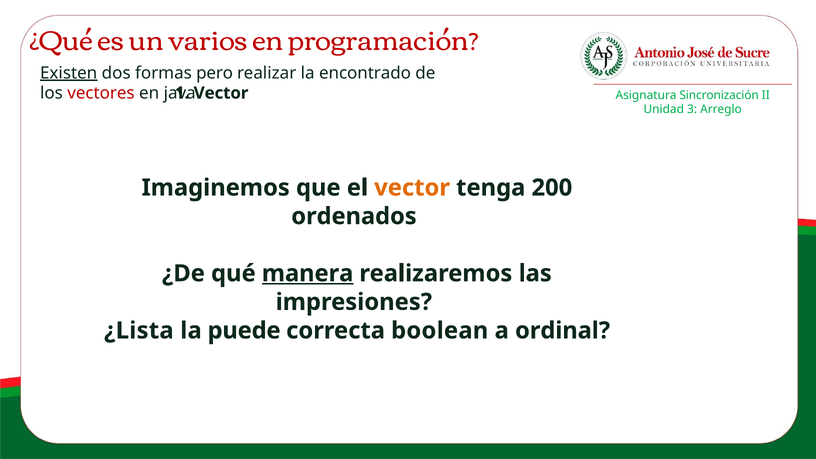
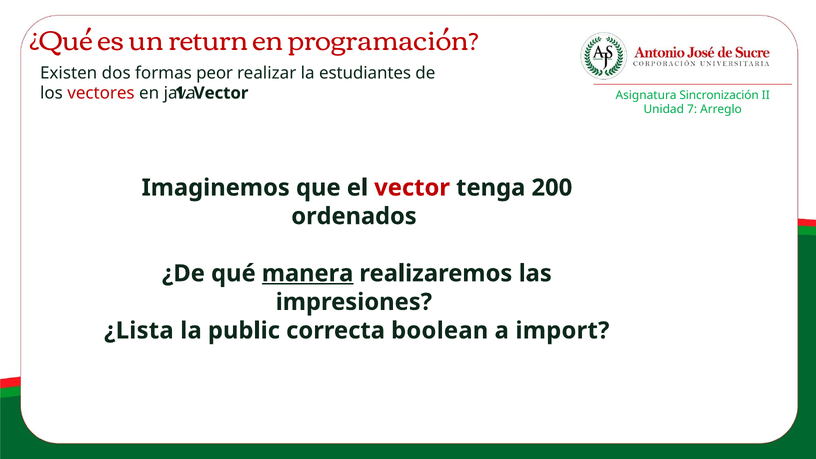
varios: varios -> return
Existen underline: present -> none
pero: pero -> peor
encontrado: encontrado -> estudiantes
3: 3 -> 7
vector at (412, 188) colour: orange -> red
puede: puede -> public
ordinal: ordinal -> import
